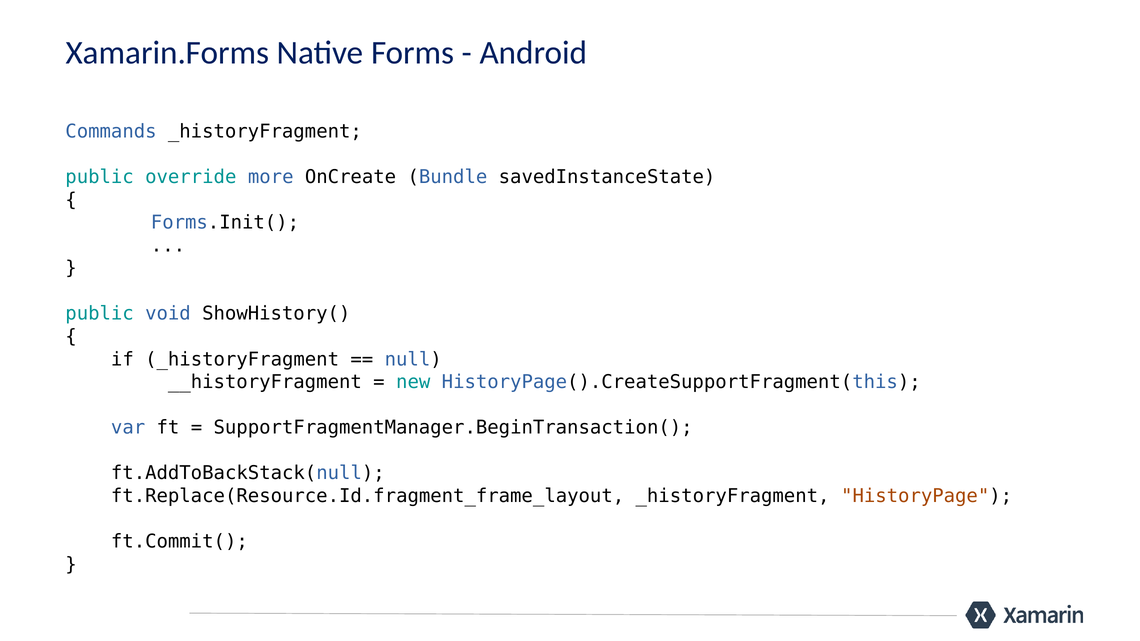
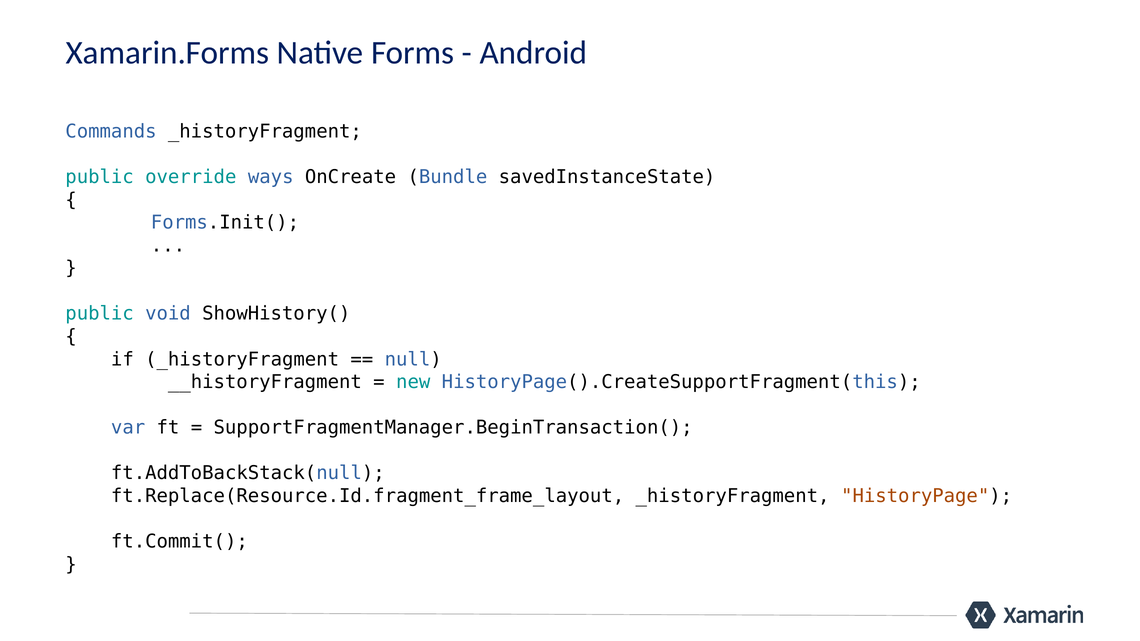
more: more -> ways
